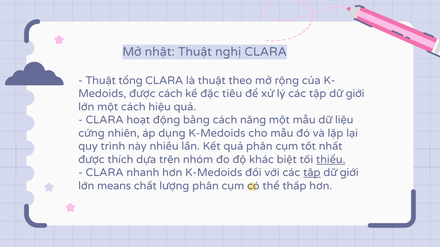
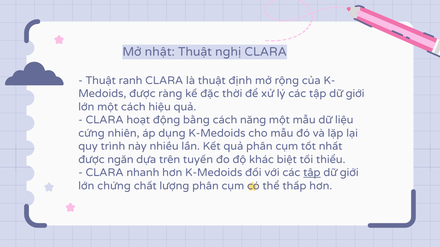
tổng: tổng -> ranh
theo: theo -> định
được cách: cách -> ràng
tiêu: tiêu -> thời
thích: thích -> ngăn
nhóm: nhóm -> tuyến
thiểu underline: present -> none
means: means -> chứng
